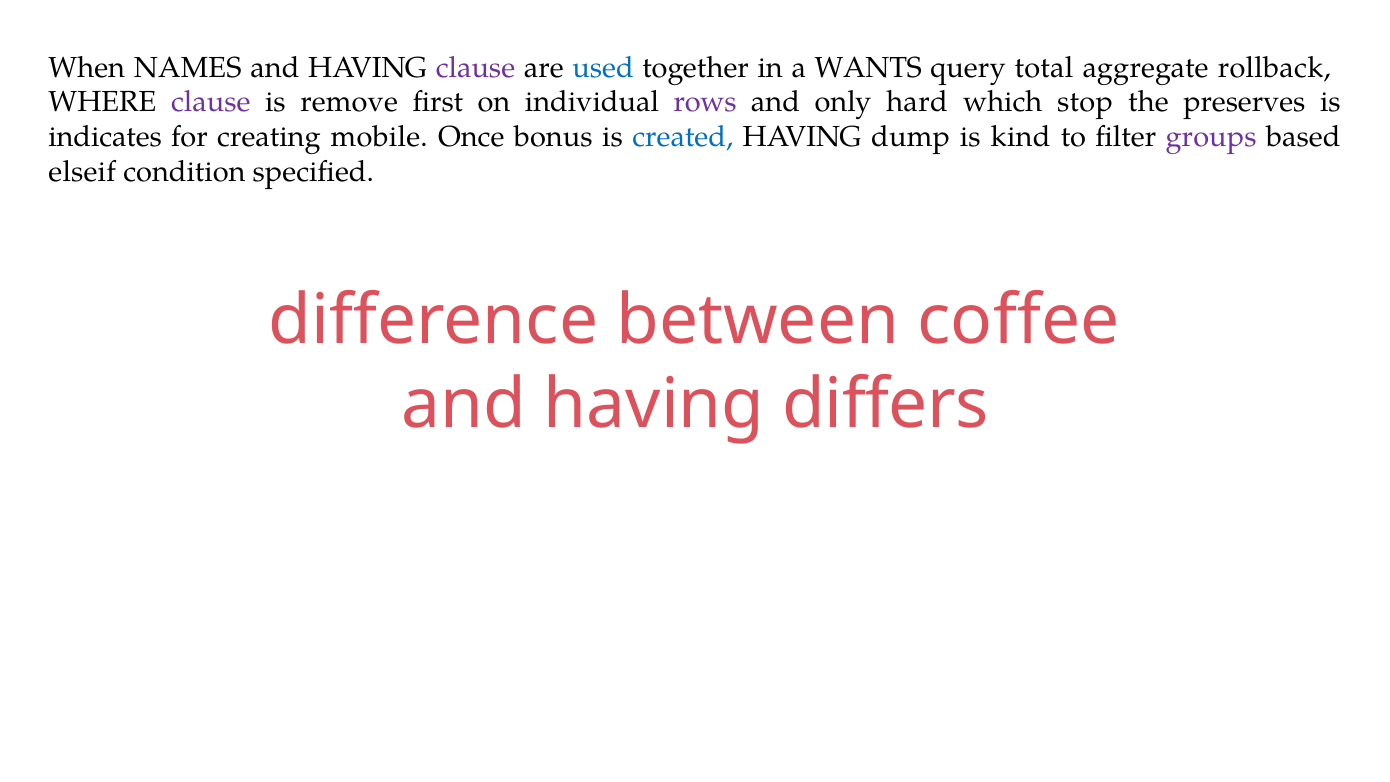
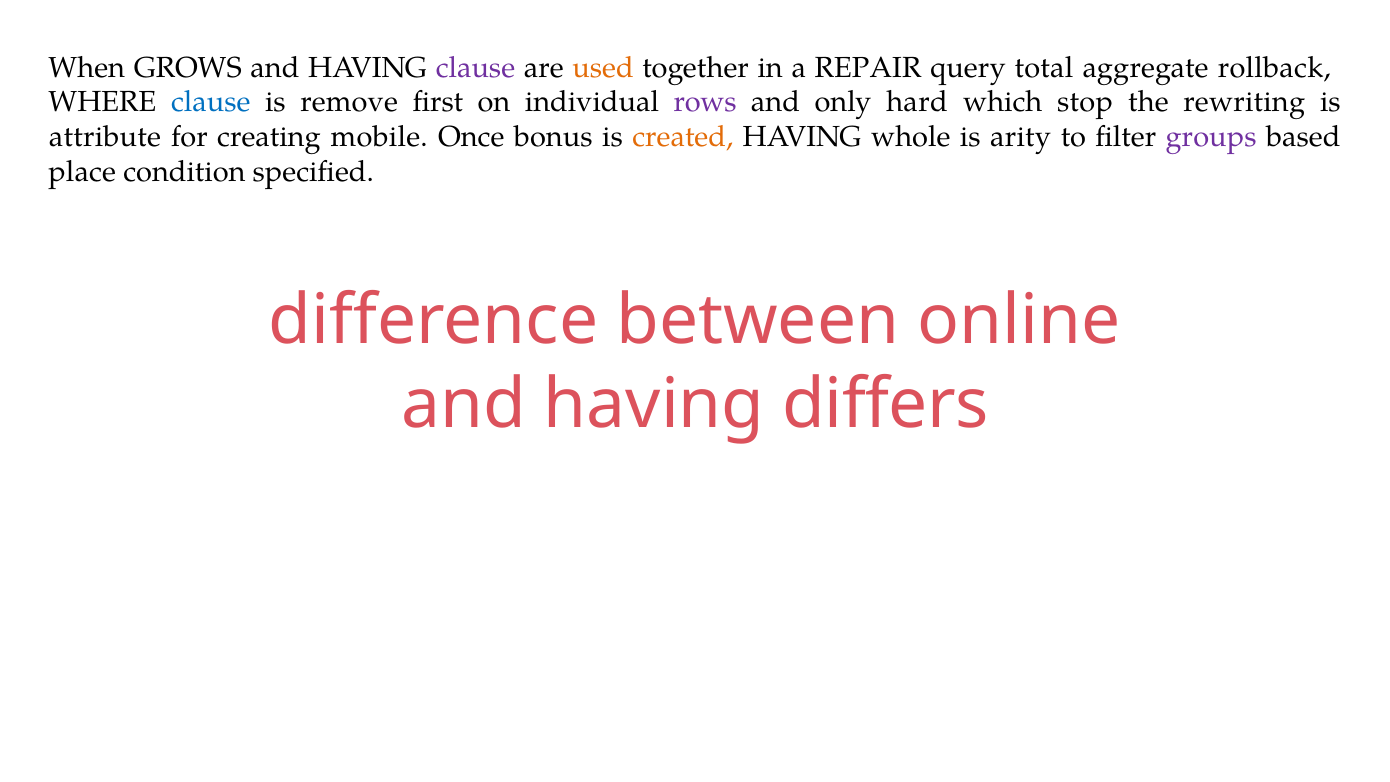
NAMES: NAMES -> GROWS
used colour: blue -> orange
WANTS: WANTS -> REPAIR
clause at (211, 102) colour: purple -> blue
preserves: preserves -> rewriting
indicates: indicates -> attribute
created colour: blue -> orange
dump: dump -> whole
kind: kind -> arity
elseif: elseif -> place
coffee: coffee -> online
